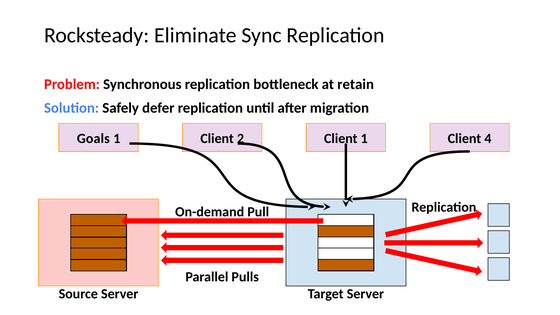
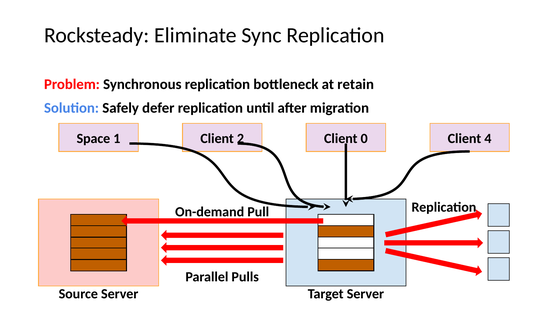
Goals: Goals -> Space
1 at (364, 138): 1 -> 0
